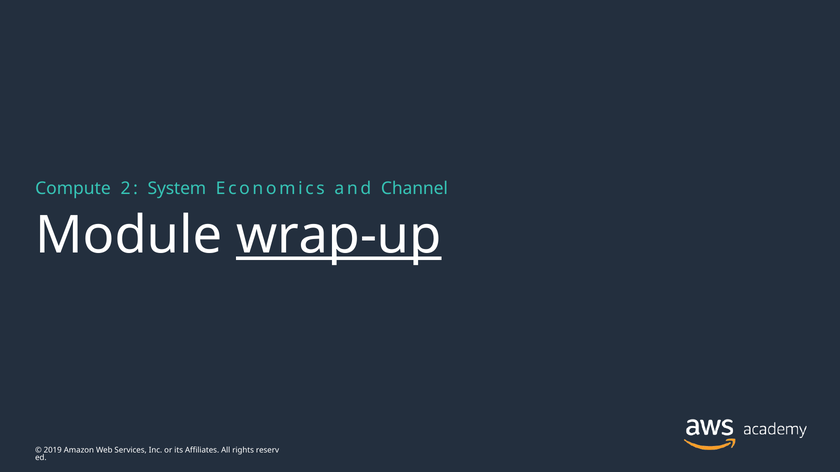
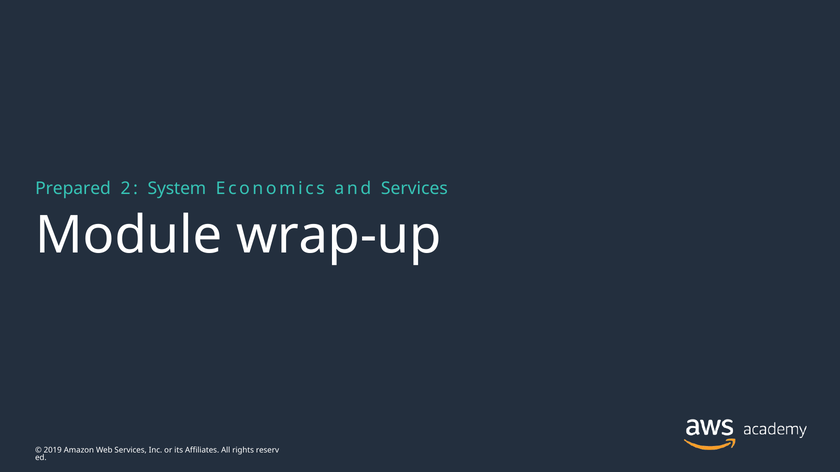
Compute: Compute -> Prepared
and Channel: Channel -> Services
wrap-up underline: present -> none
